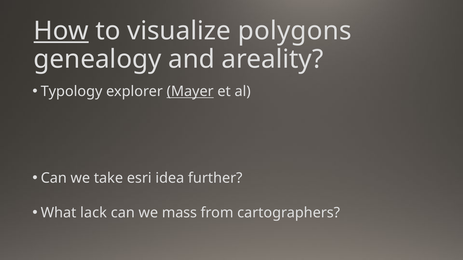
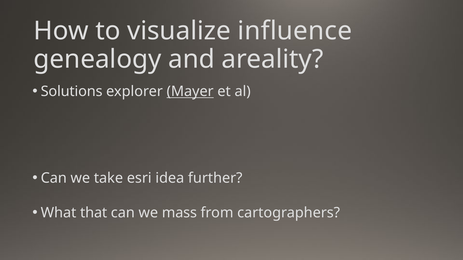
How underline: present -> none
polygons: polygons -> influence
Typology: Typology -> Solutions
lack: lack -> that
